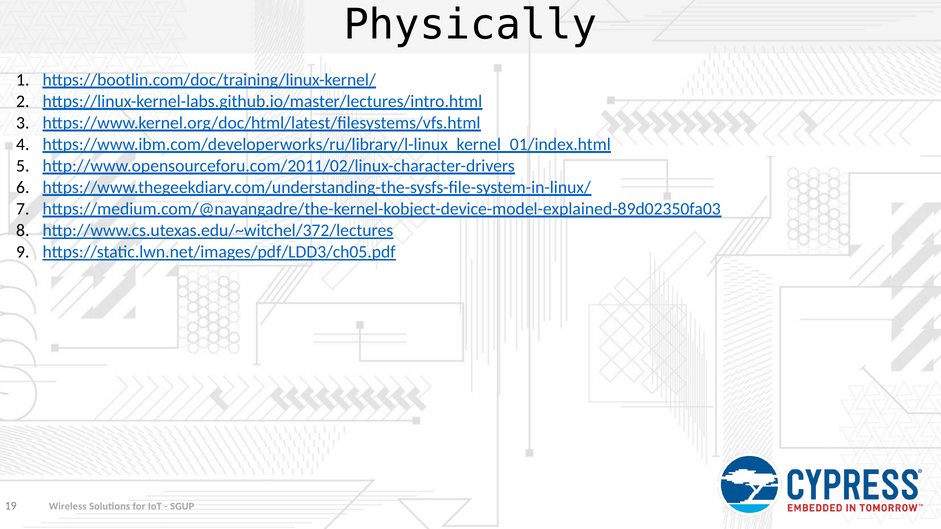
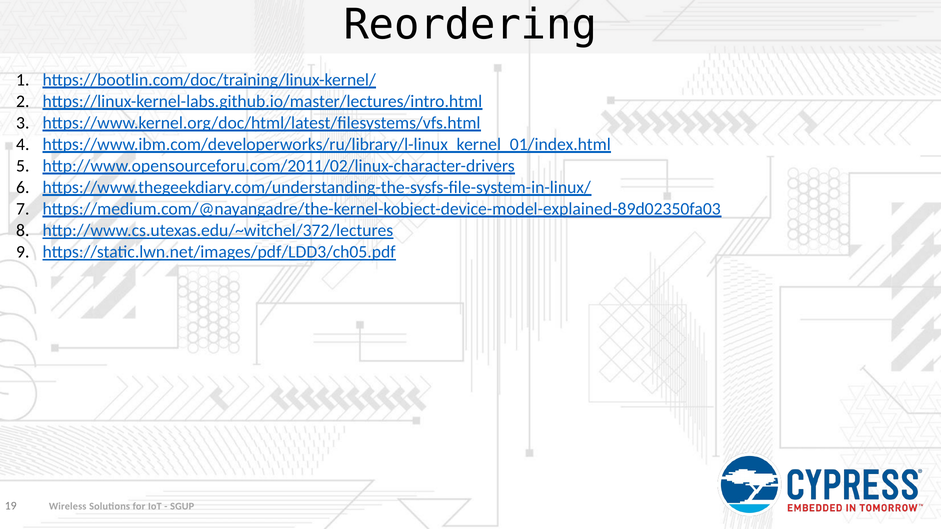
Physically: Physically -> Reordering
